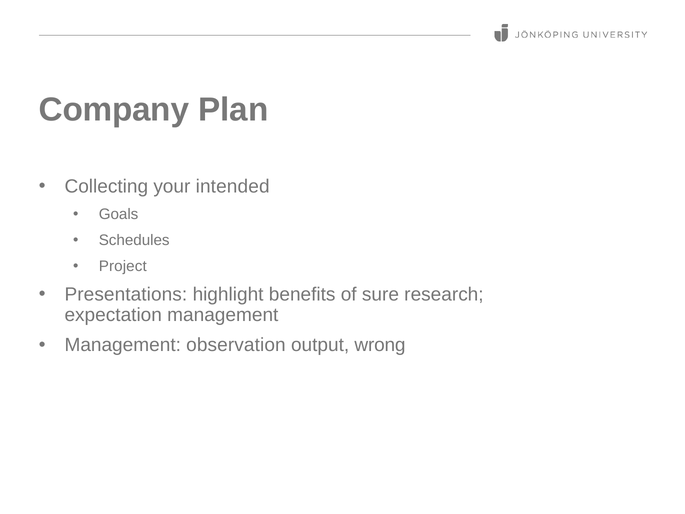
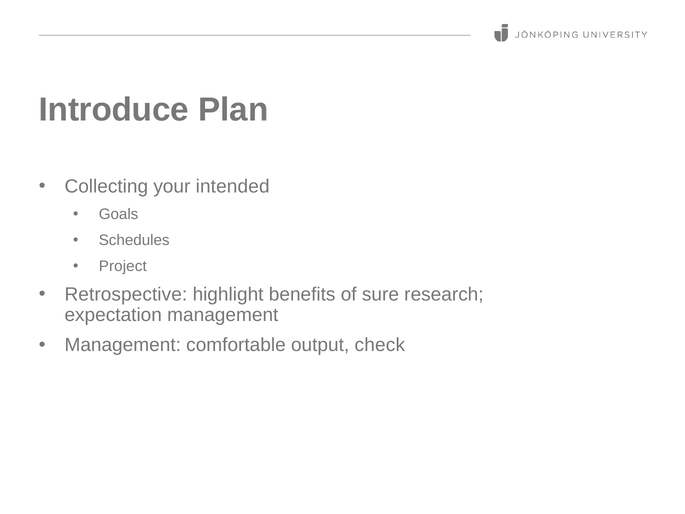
Company: Company -> Introduce
Presentations: Presentations -> Retrospective
observation: observation -> comfortable
wrong: wrong -> check
